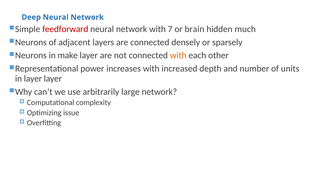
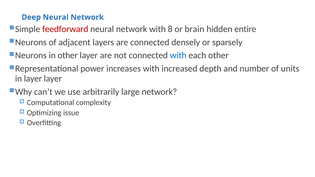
7: 7 -> 8
much: much -> entire
in make: make -> other
with at (178, 56) colour: orange -> blue
